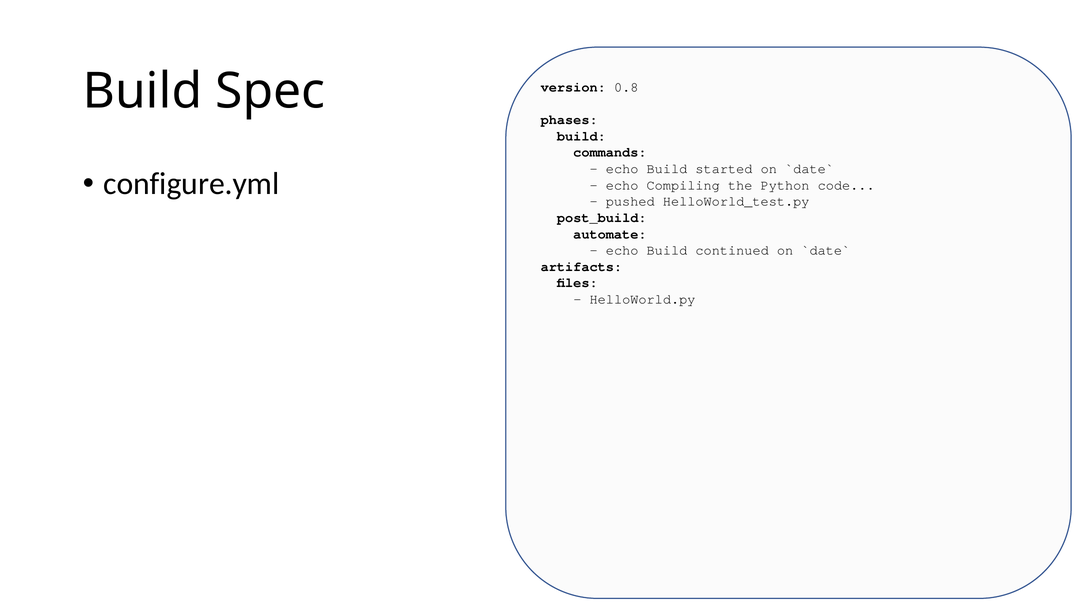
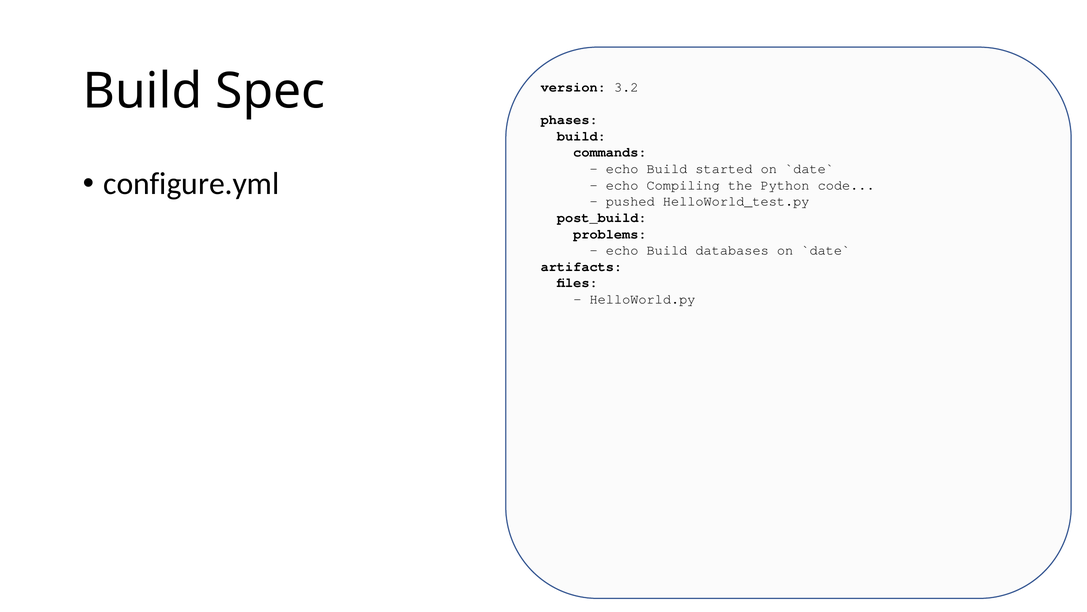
0.8: 0.8 -> 3.2
automate: automate -> problems
continued: continued -> databases
